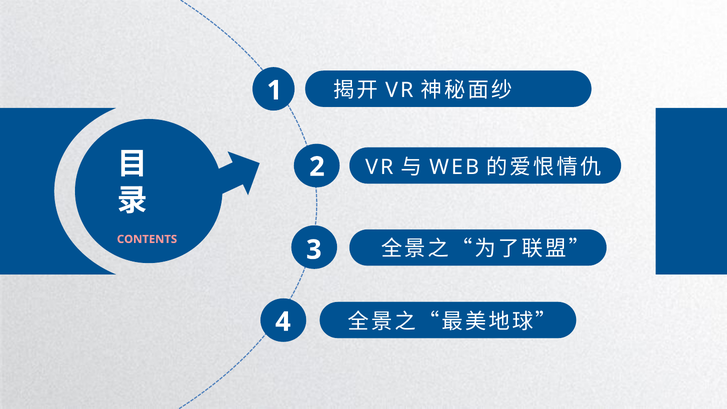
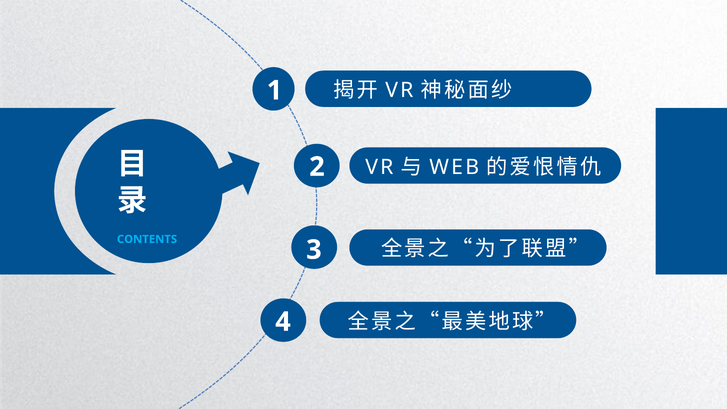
CONTENTS colour: pink -> light blue
